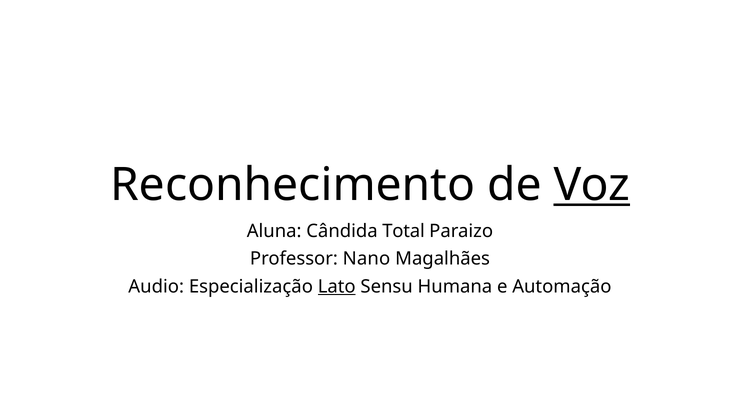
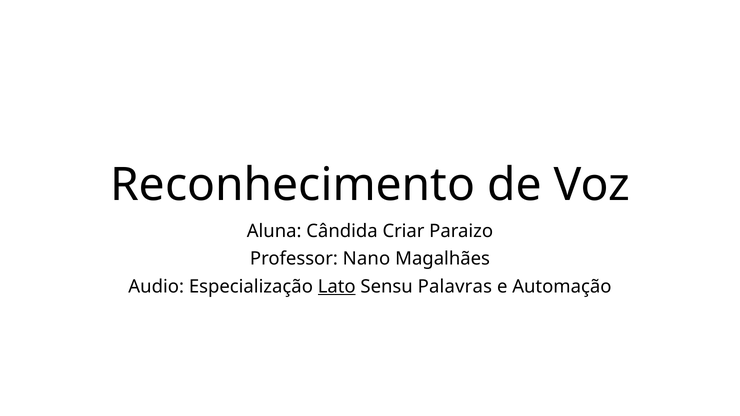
Voz underline: present -> none
Total: Total -> Criar
Humana: Humana -> Palavras
